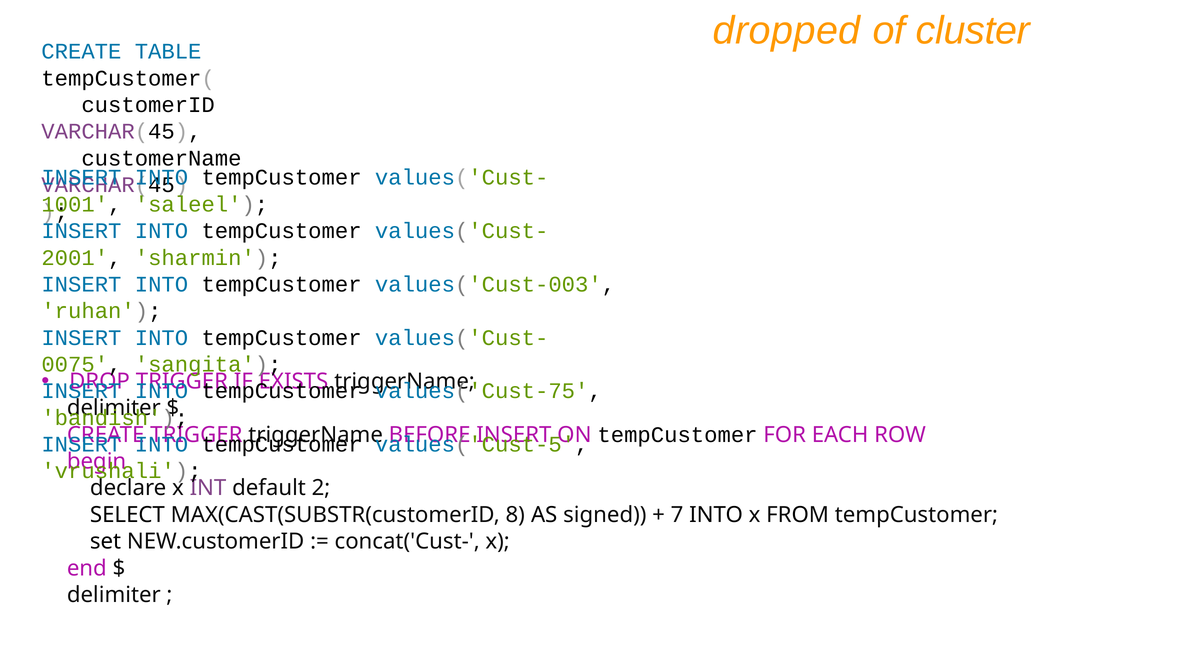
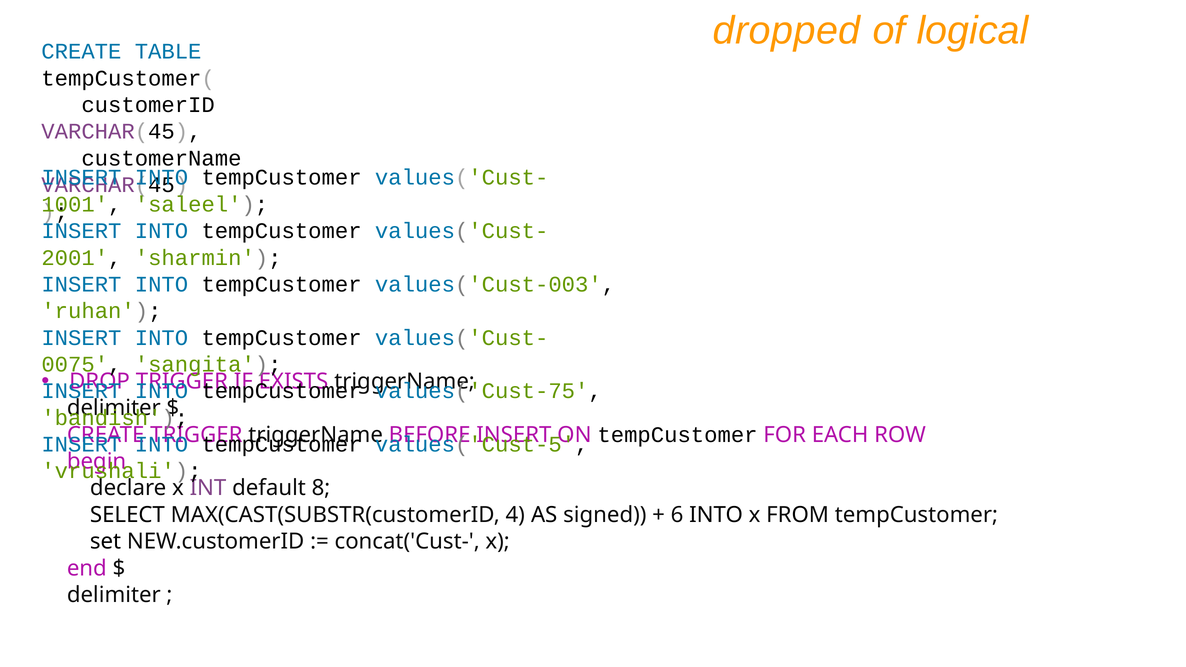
cluster: cluster -> logical
2: 2 -> 8
8: 8 -> 4
7: 7 -> 6
